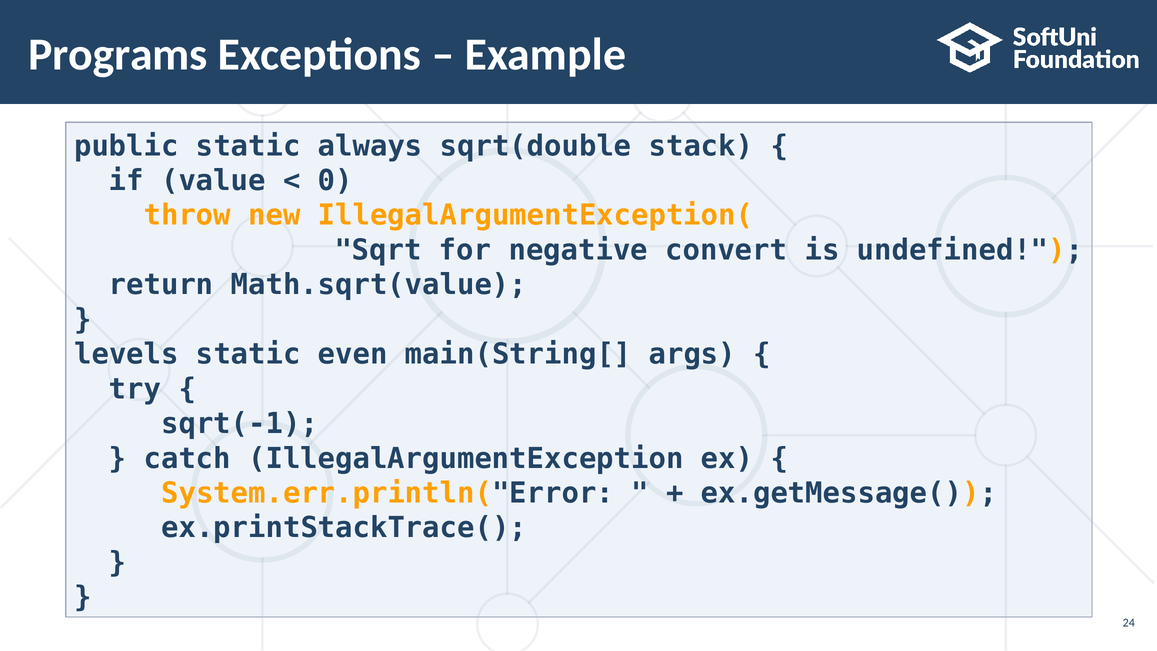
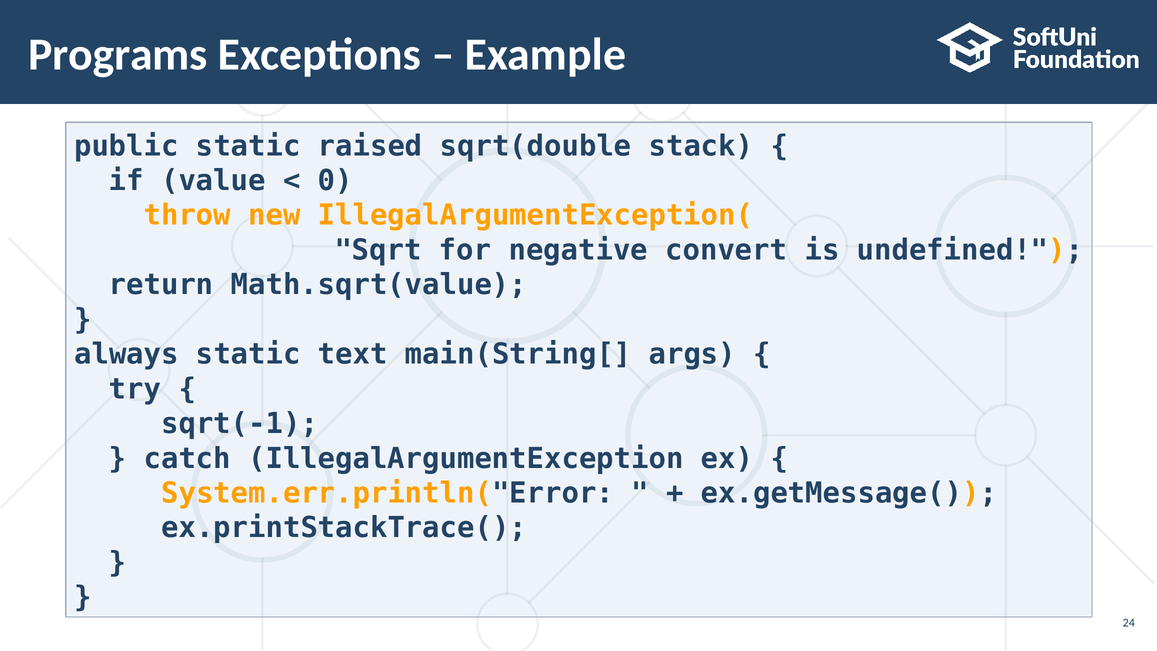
always: always -> raised
levels: levels -> always
even: even -> text
